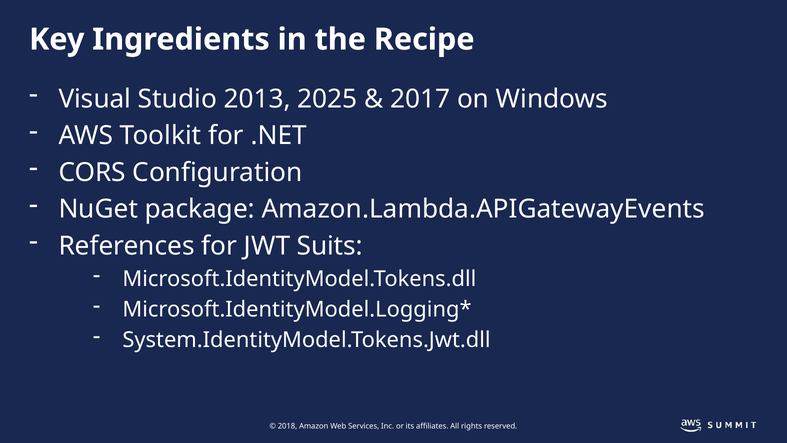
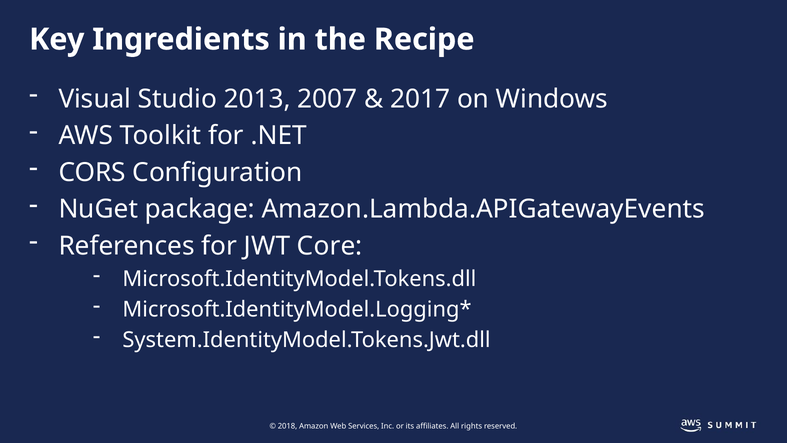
2025: 2025 -> 2007
Suits: Suits -> Core
